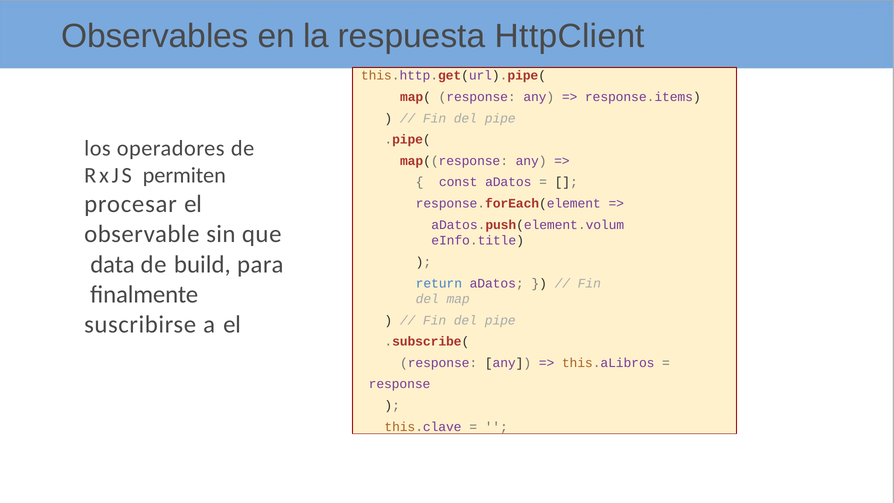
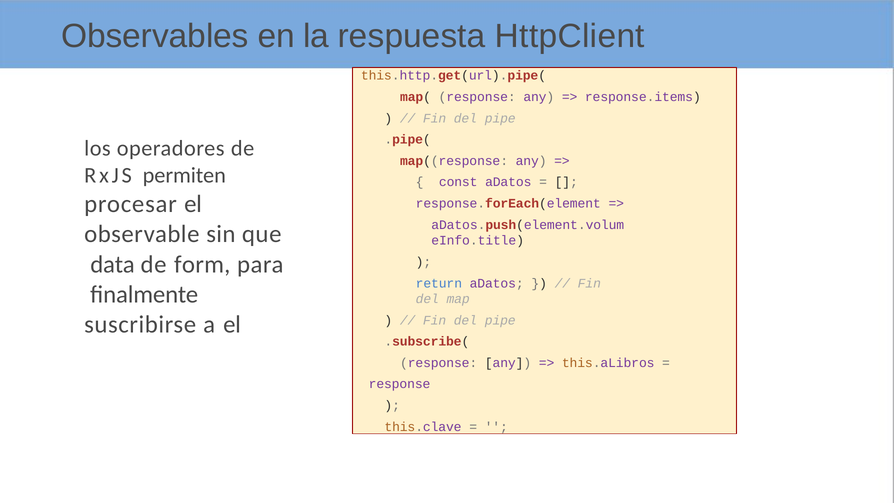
build: build -> form
